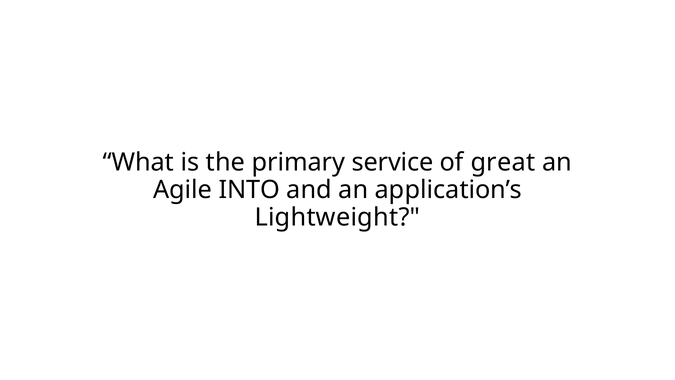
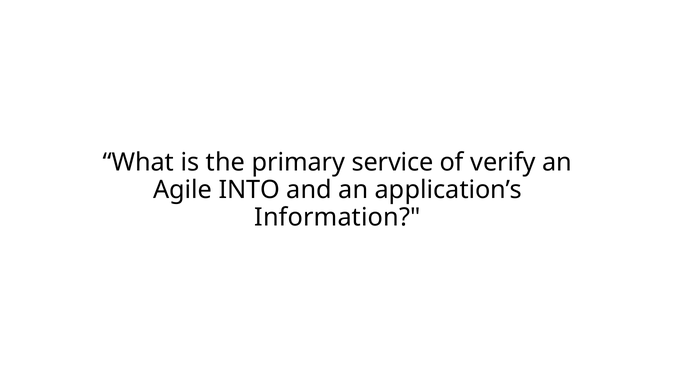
great: great -> verify
Lightweight: Lightweight -> Information
